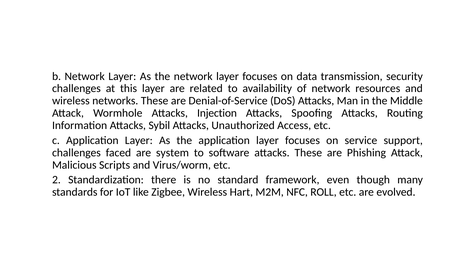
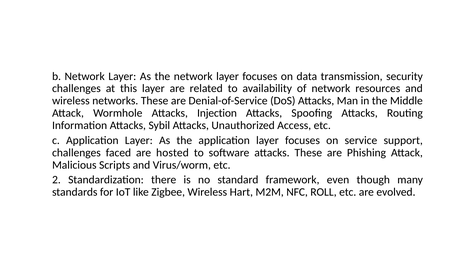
system: system -> hosted
